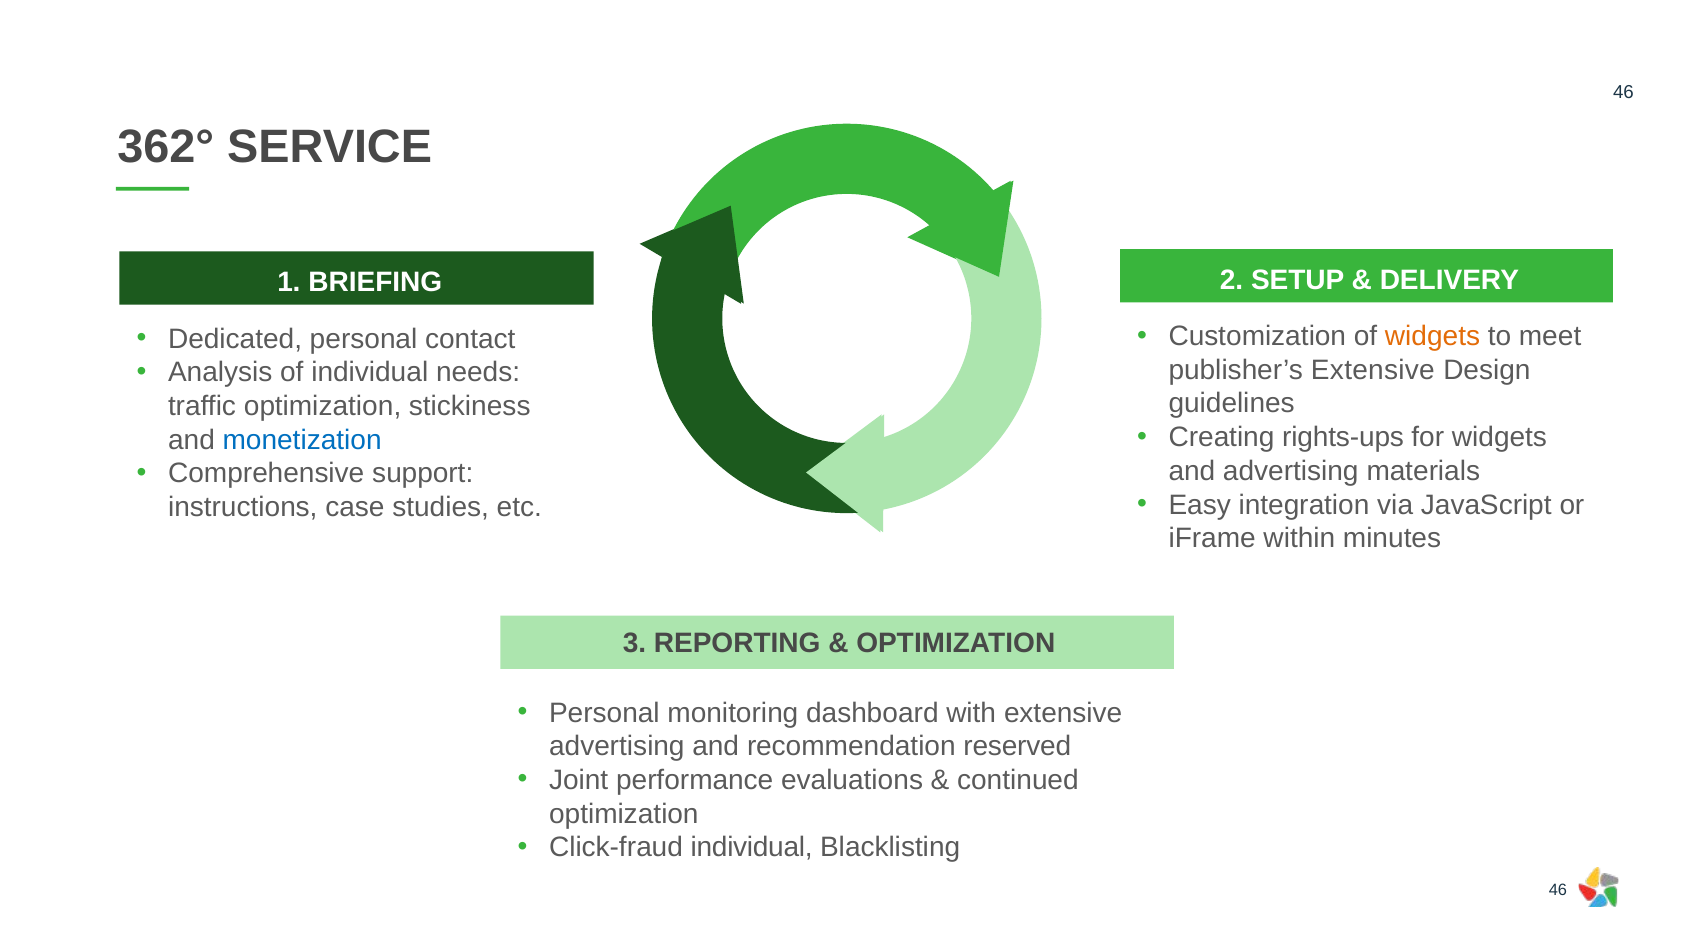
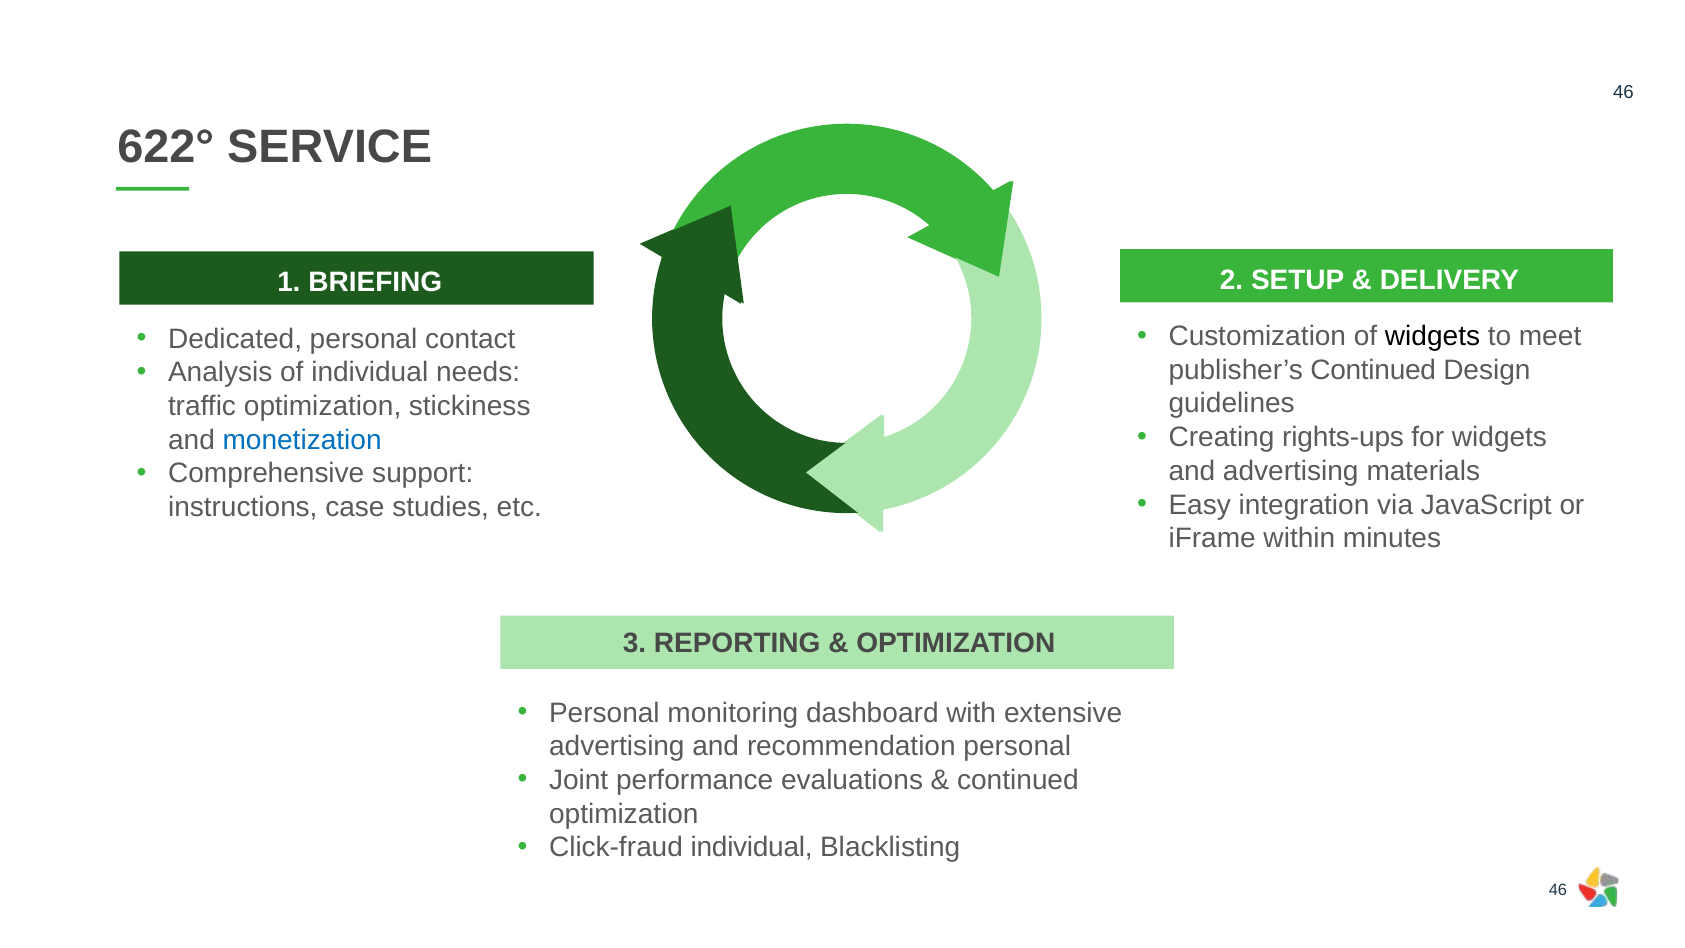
362°: 362° -> 622°
widgets at (1433, 336) colour: orange -> black
publisher’s Extensive: Extensive -> Continued
recommendation reserved: reserved -> personal
